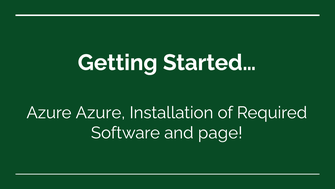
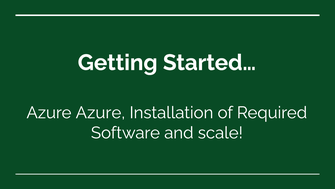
page: page -> scale
